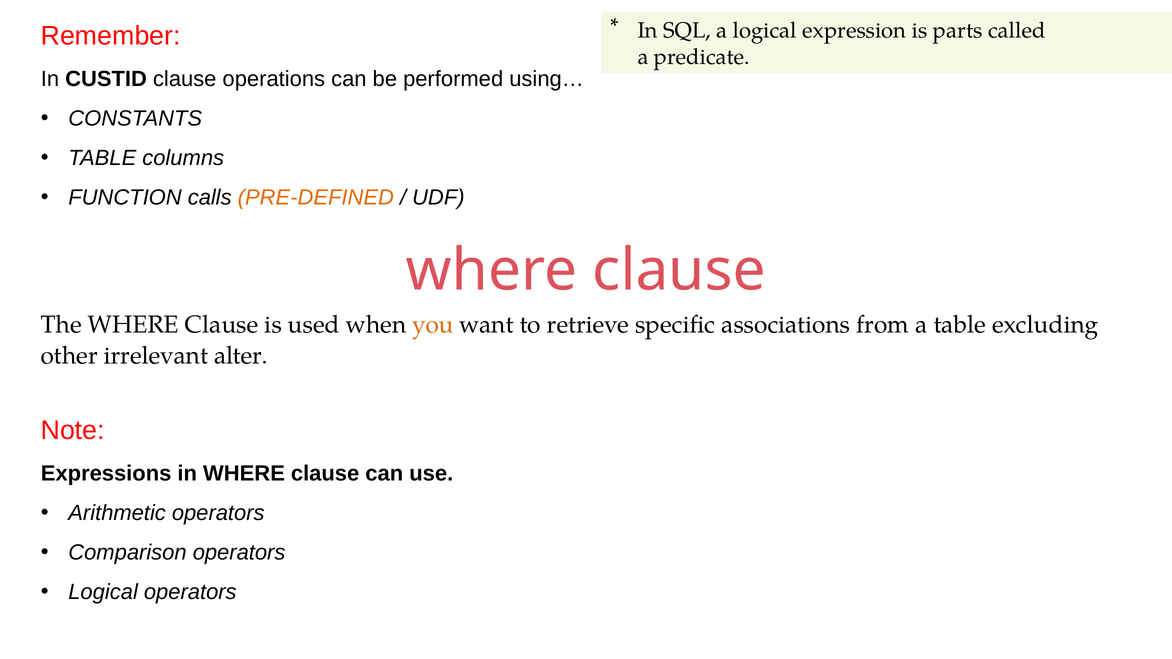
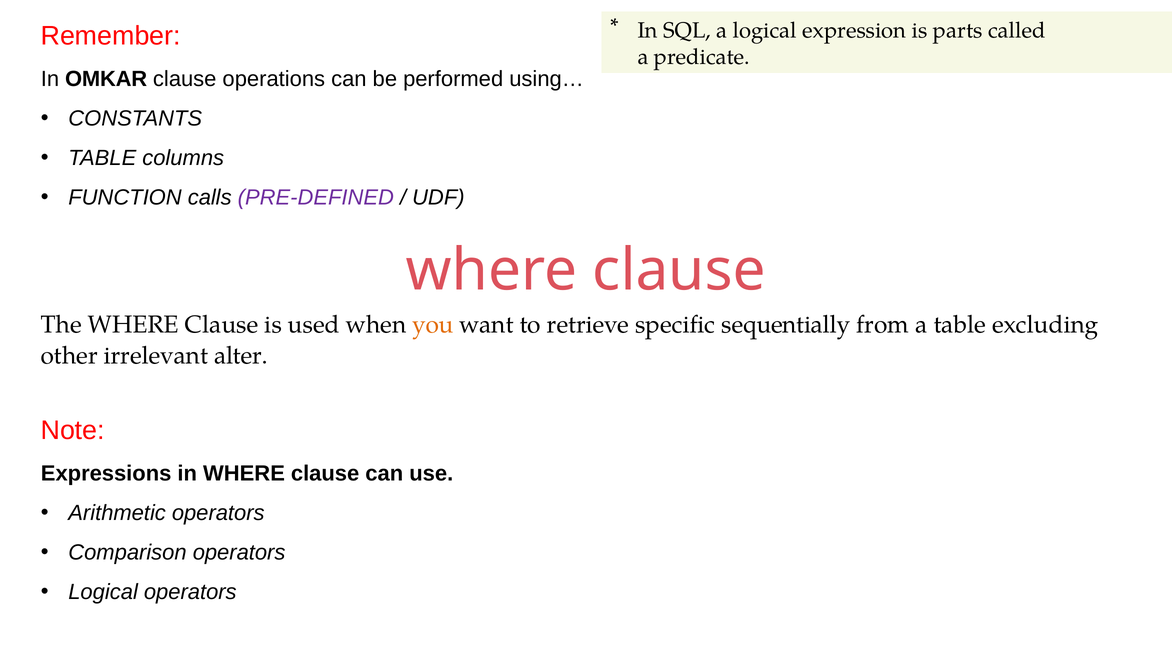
CUSTID: CUSTID -> OMKAR
PRE-DEFINED colour: orange -> purple
associations: associations -> sequentially
